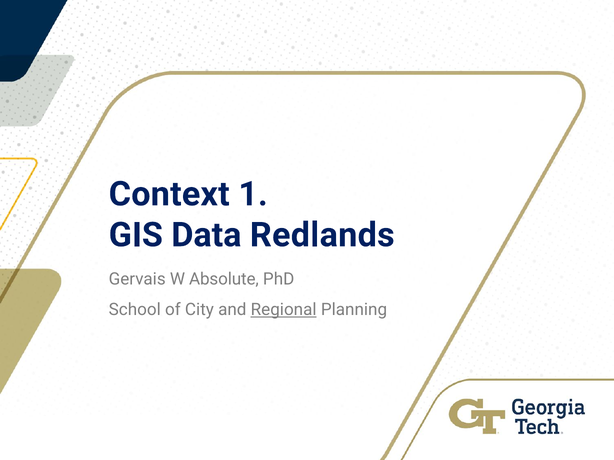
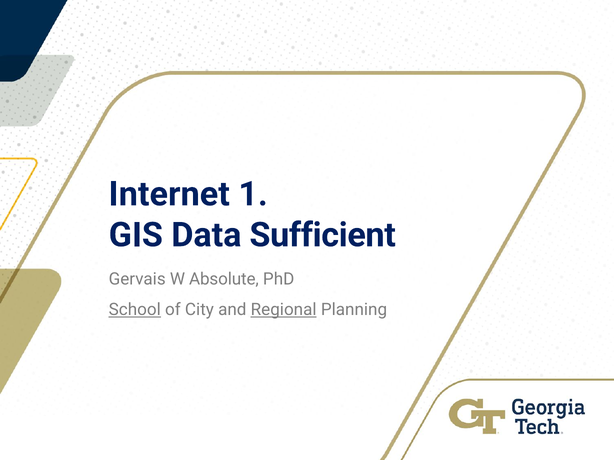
Context: Context -> Internet
Redlands: Redlands -> Sufficient
School underline: none -> present
